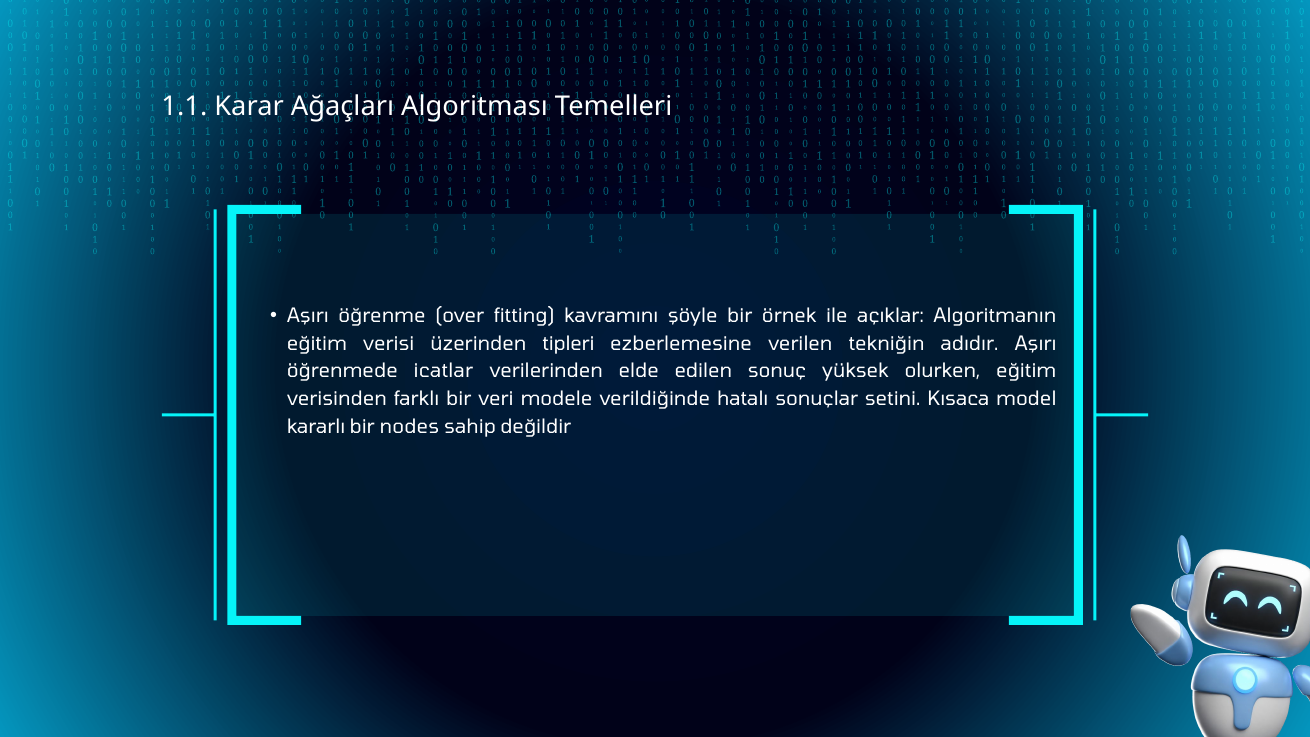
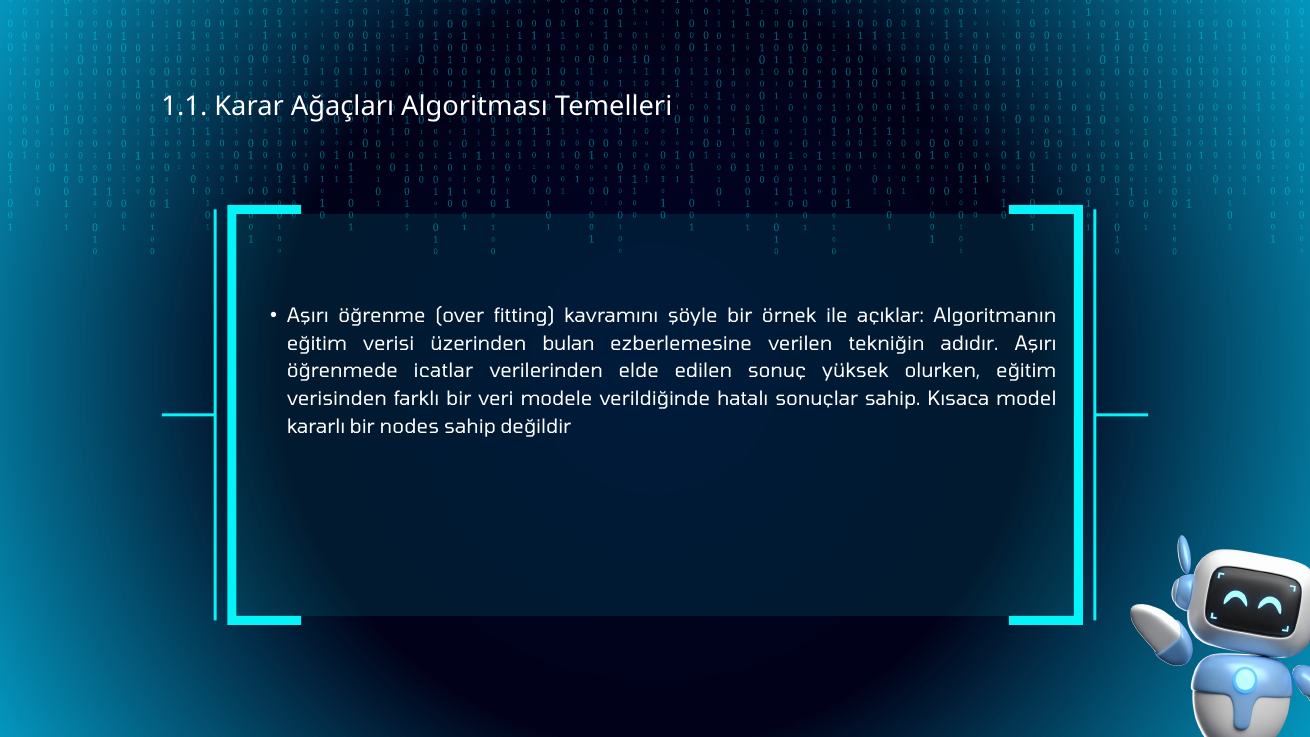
tipleri: tipleri -> bulan
sonuçlar setini: setini -> sahip
